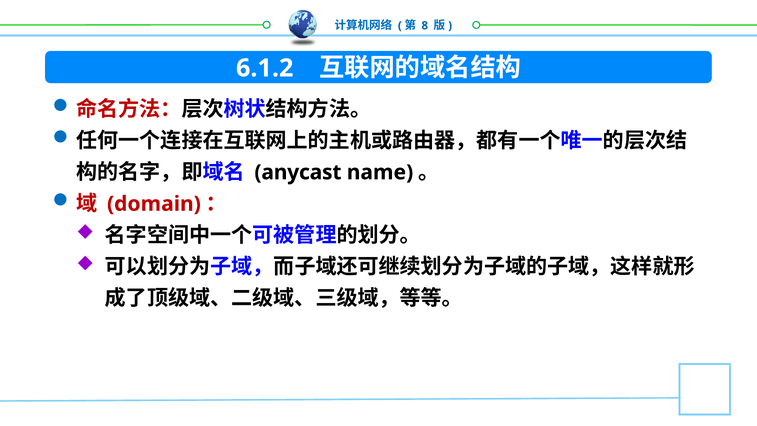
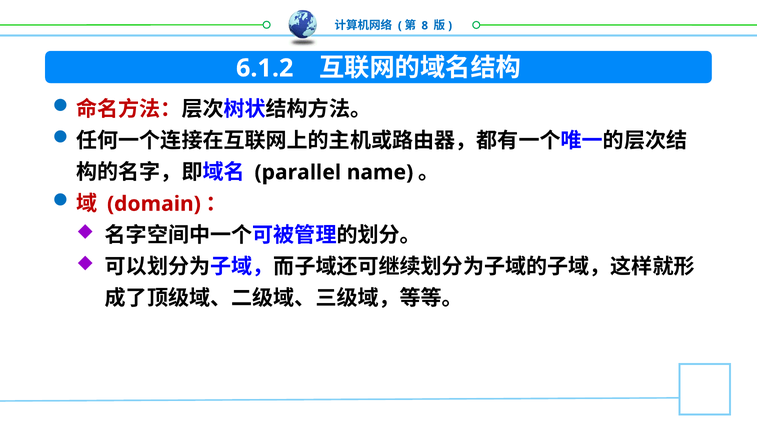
anycast: anycast -> parallel
